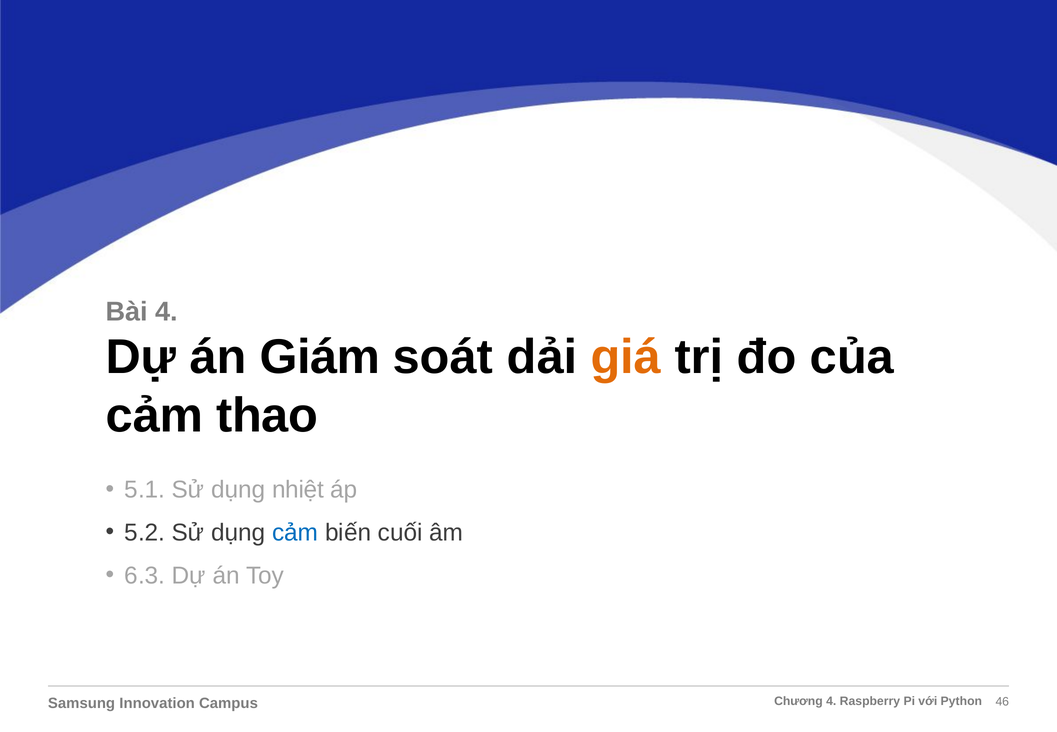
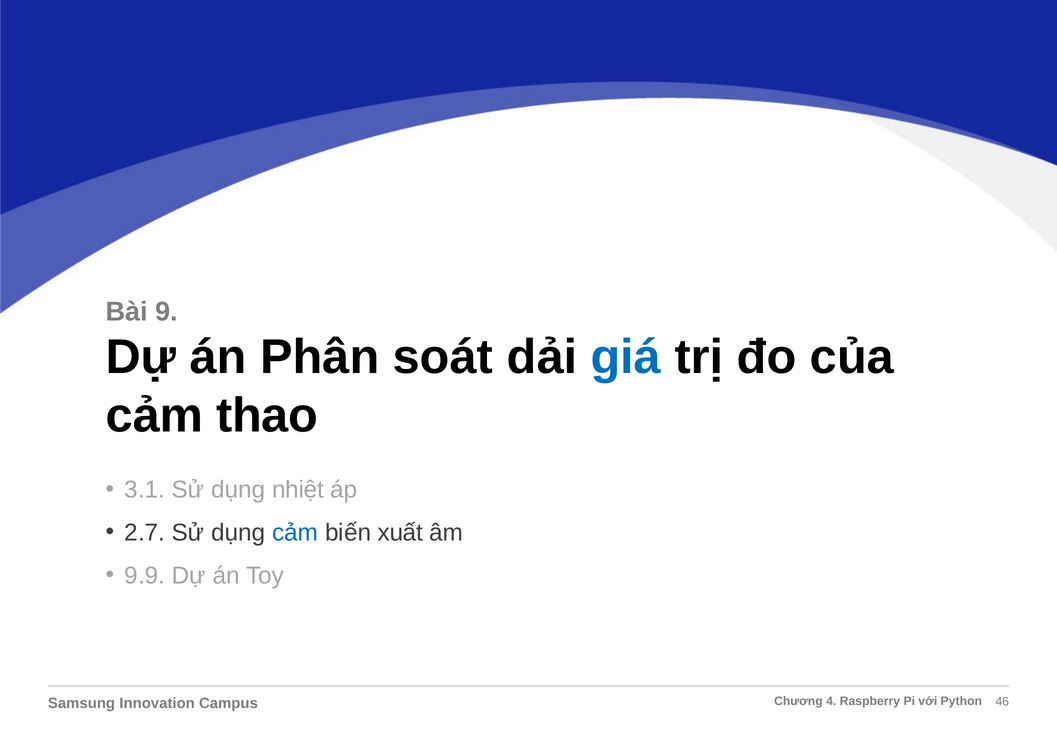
Bài 4: 4 -> 9
Giám: Giám -> Phân
giá colour: orange -> blue
5.1: 5.1 -> 3.1
5.2: 5.2 -> 2.7
cuối: cuối -> xuất
6.3: 6.3 -> 9.9
